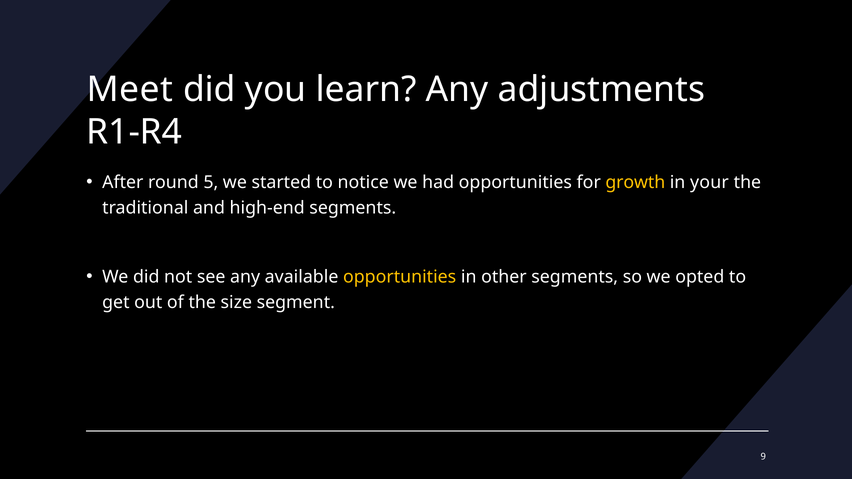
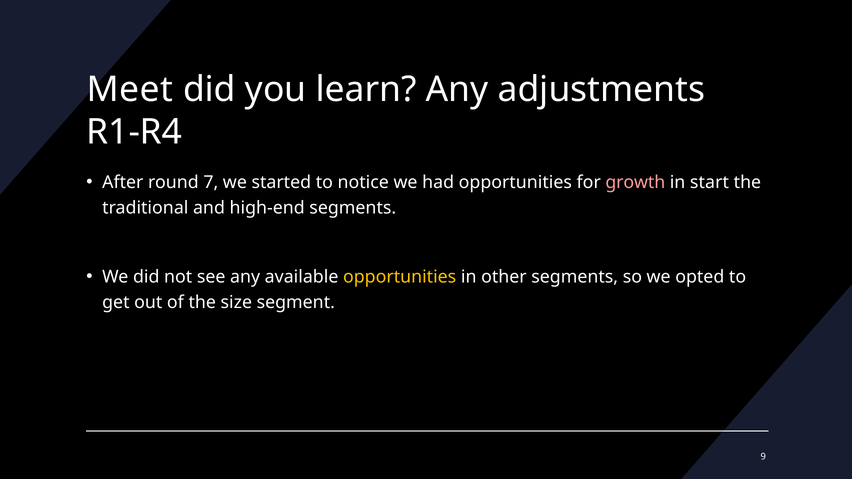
5: 5 -> 7
growth colour: yellow -> pink
your: your -> start
